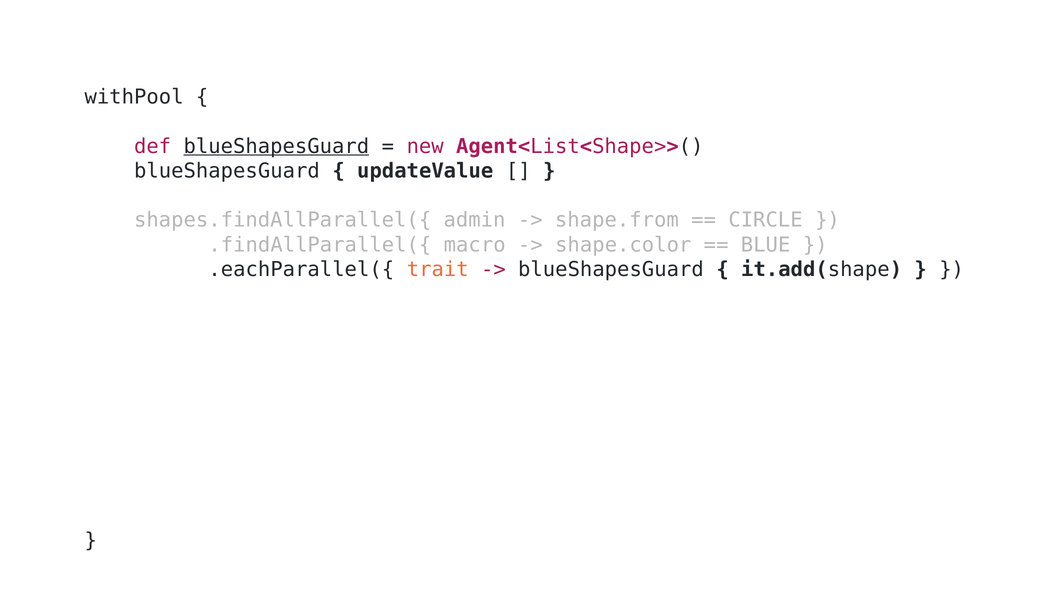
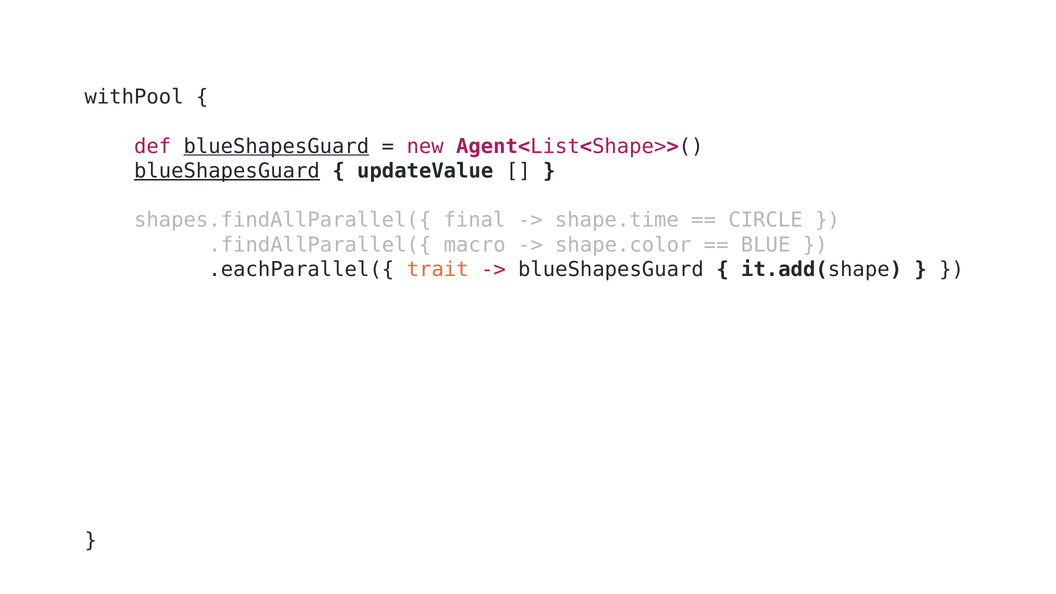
blueShapesGuard at (227, 171) underline: none -> present
admin: admin -> final
shape.from: shape.from -> shape.time
